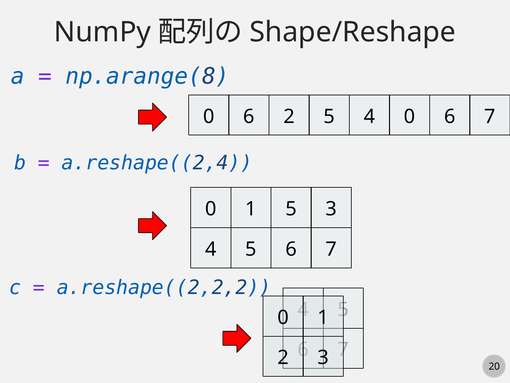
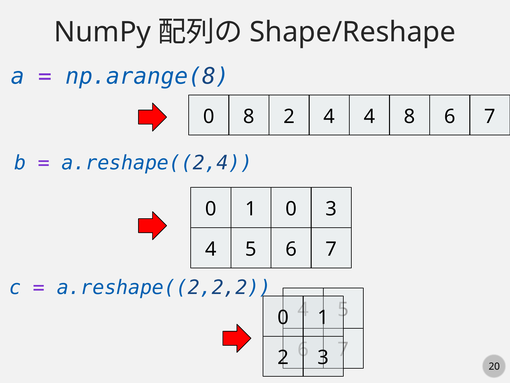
6 at (249, 116): 6 -> 8
2 5: 5 -> 4
4 0: 0 -> 8
1 5: 5 -> 0
